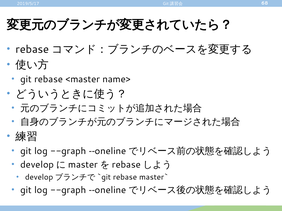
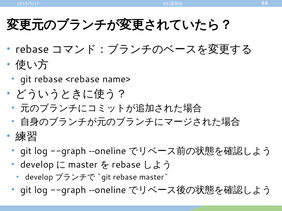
<master: <master -> <rebase
